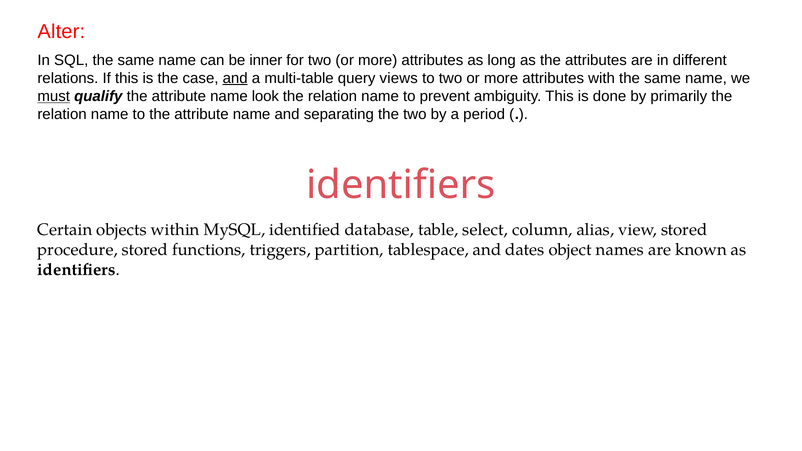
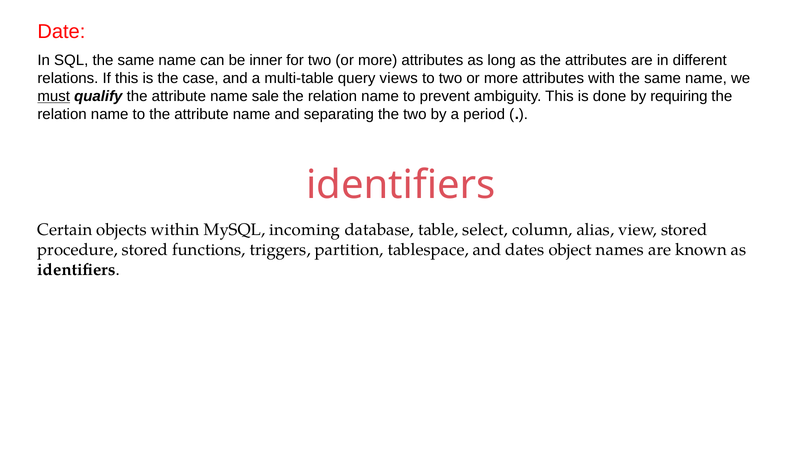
Alter: Alter -> Date
and at (235, 78) underline: present -> none
look: look -> sale
primarily: primarily -> requiring
identified: identified -> incoming
